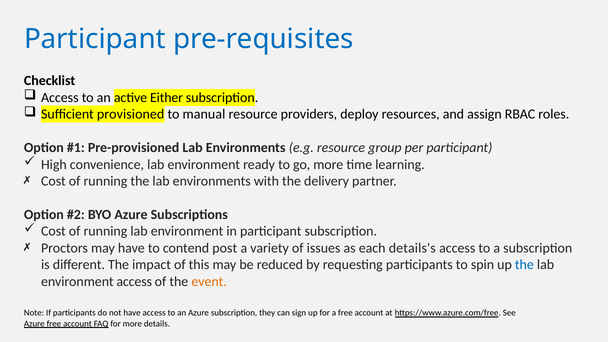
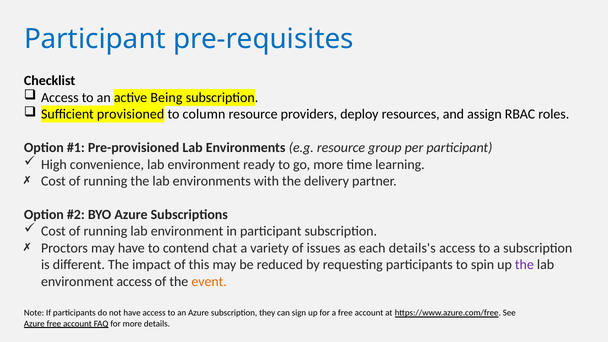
Either: Either -> Being
manual: manual -> column
post: post -> chat
the at (524, 265) colour: blue -> purple
